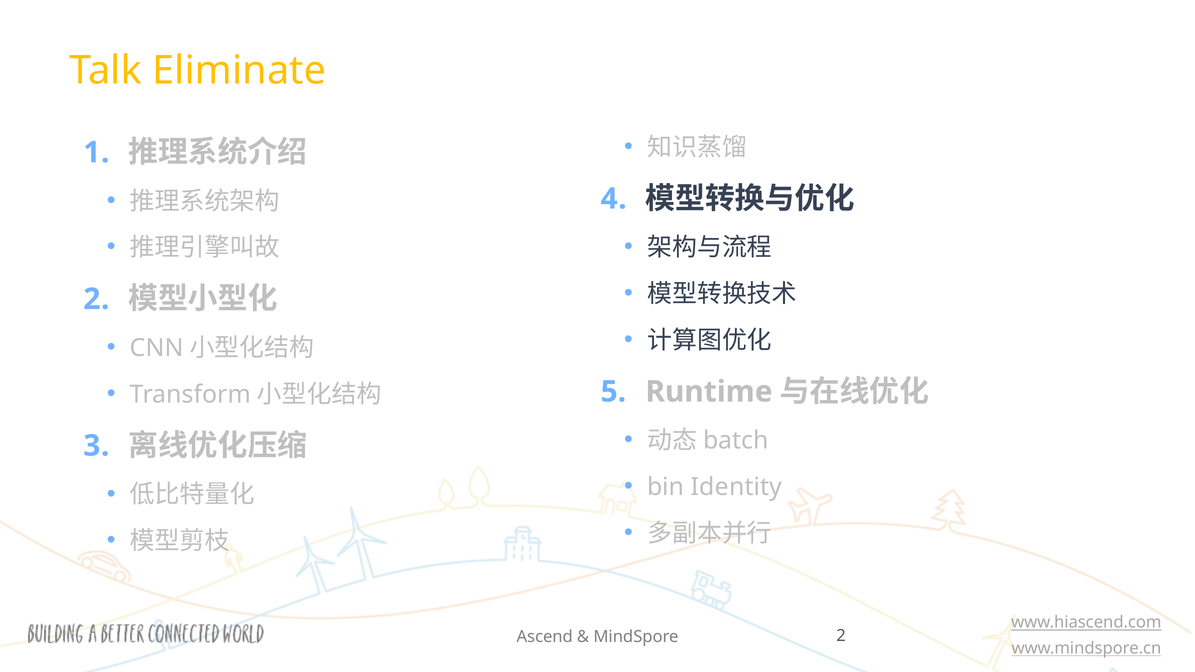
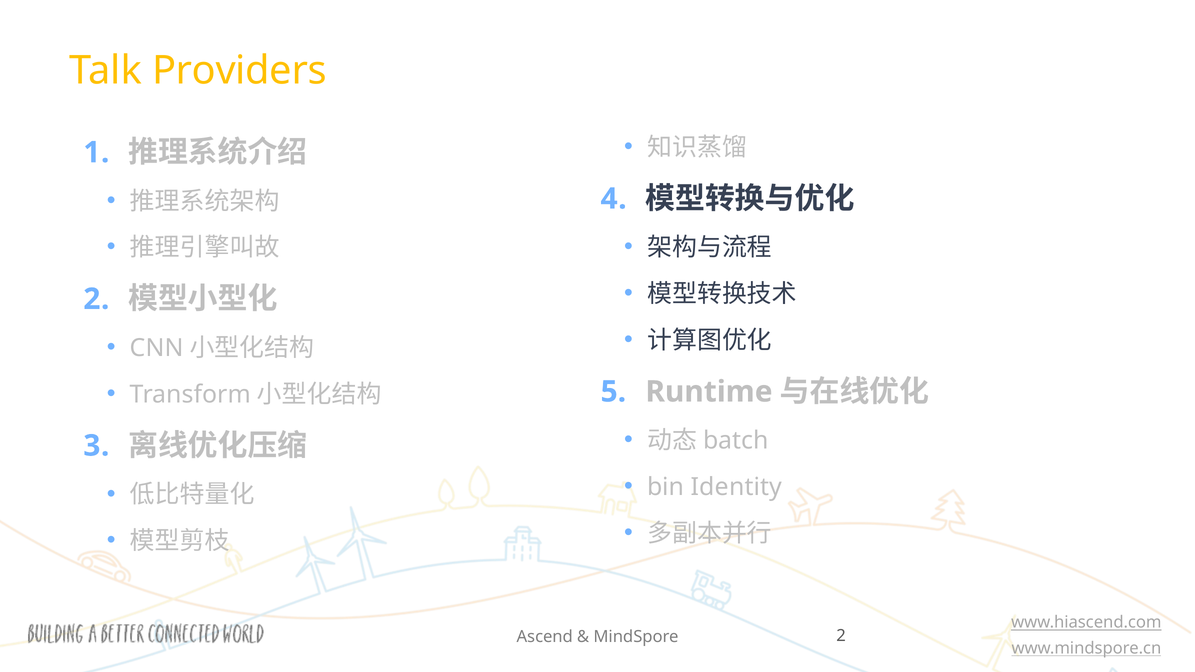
Eliminate: Eliminate -> Providers
